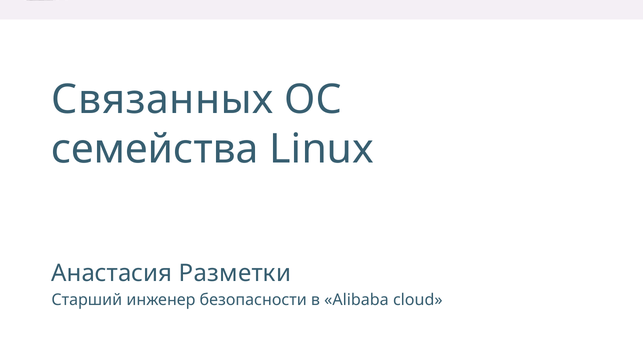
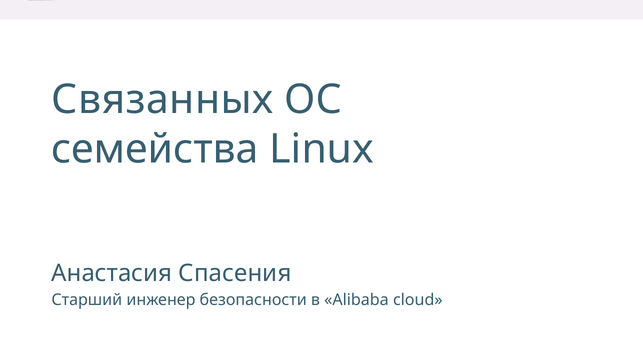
Разметки: Разметки -> Спасения
